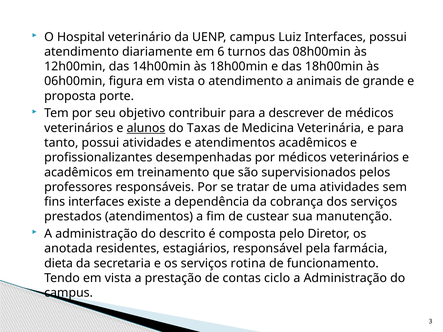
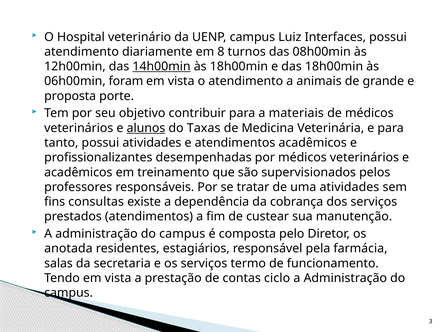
6: 6 -> 8
14h00min underline: none -> present
figura: figura -> foram
descrever: descrever -> materiais
fins interfaces: interfaces -> consultas
descrito at (182, 234): descrito -> campus
dieta: dieta -> salas
rotina: rotina -> termo
